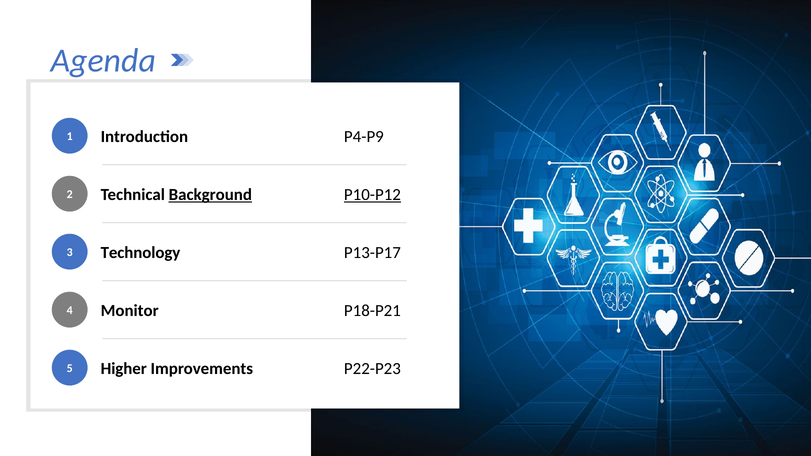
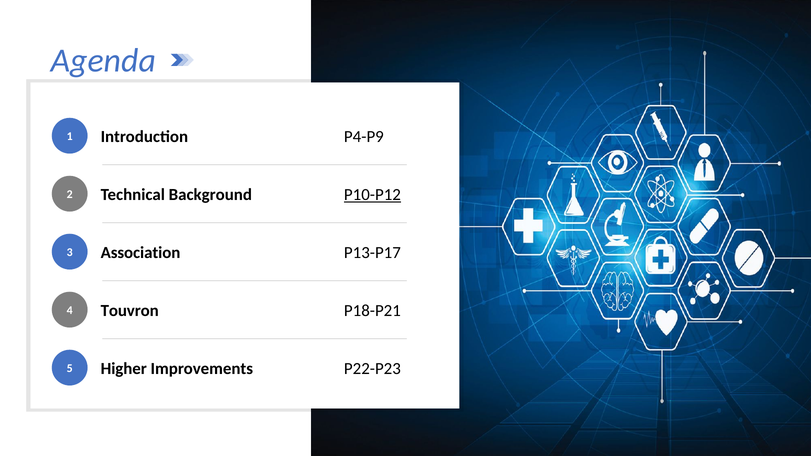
Background underline: present -> none
Technology: Technology -> Association
Monitor: Monitor -> Touvron
